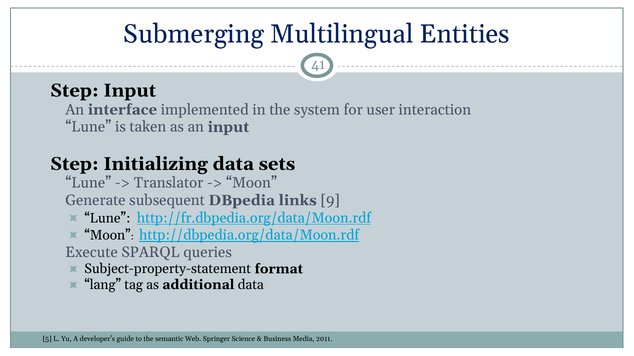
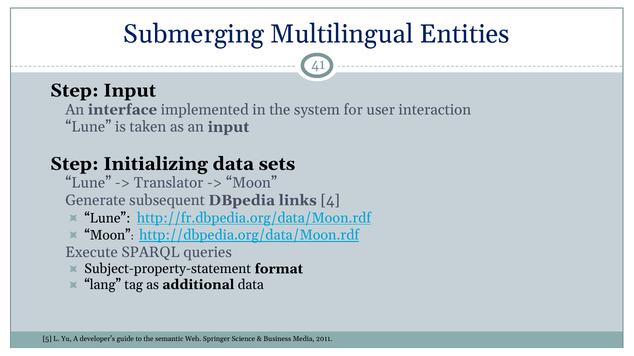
9: 9 -> 4
